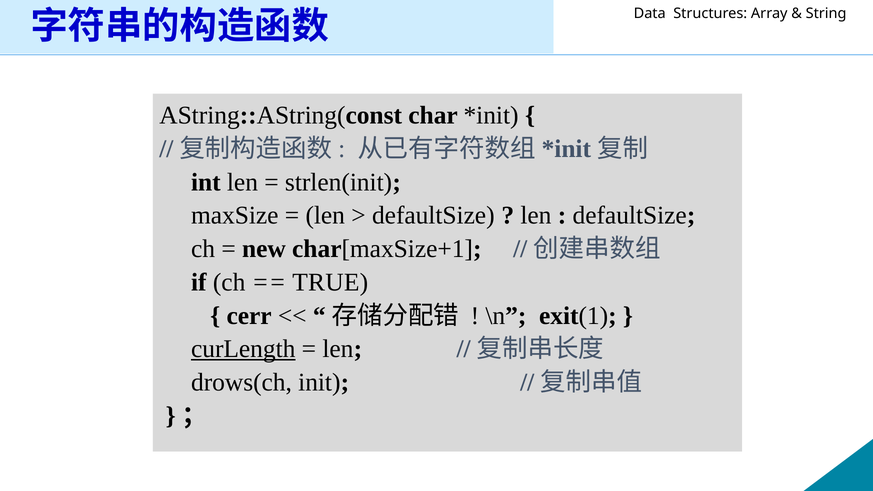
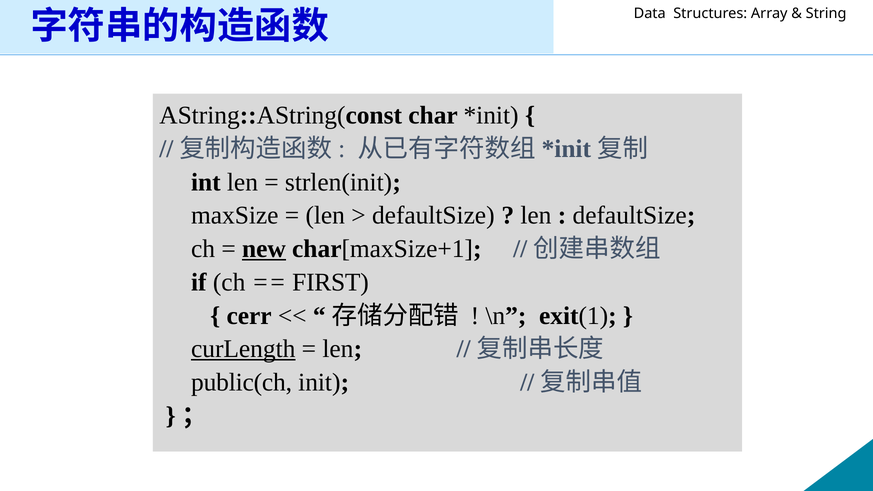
new underline: none -> present
TRUE: TRUE -> FIRST
drows(ch: drows(ch -> public(ch
